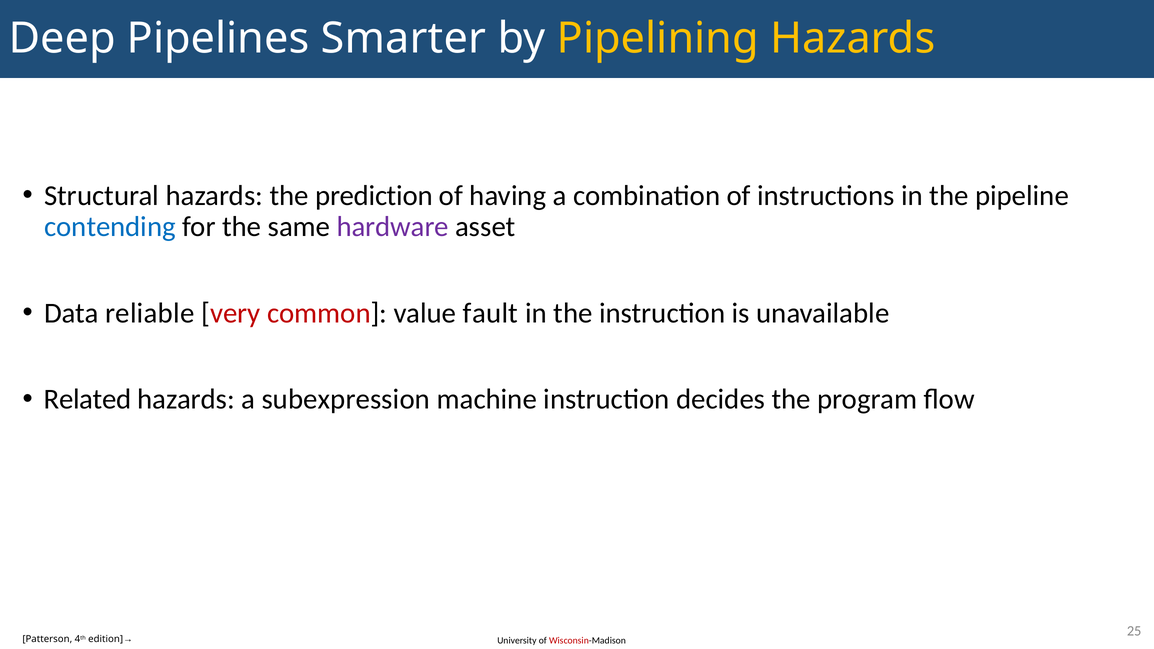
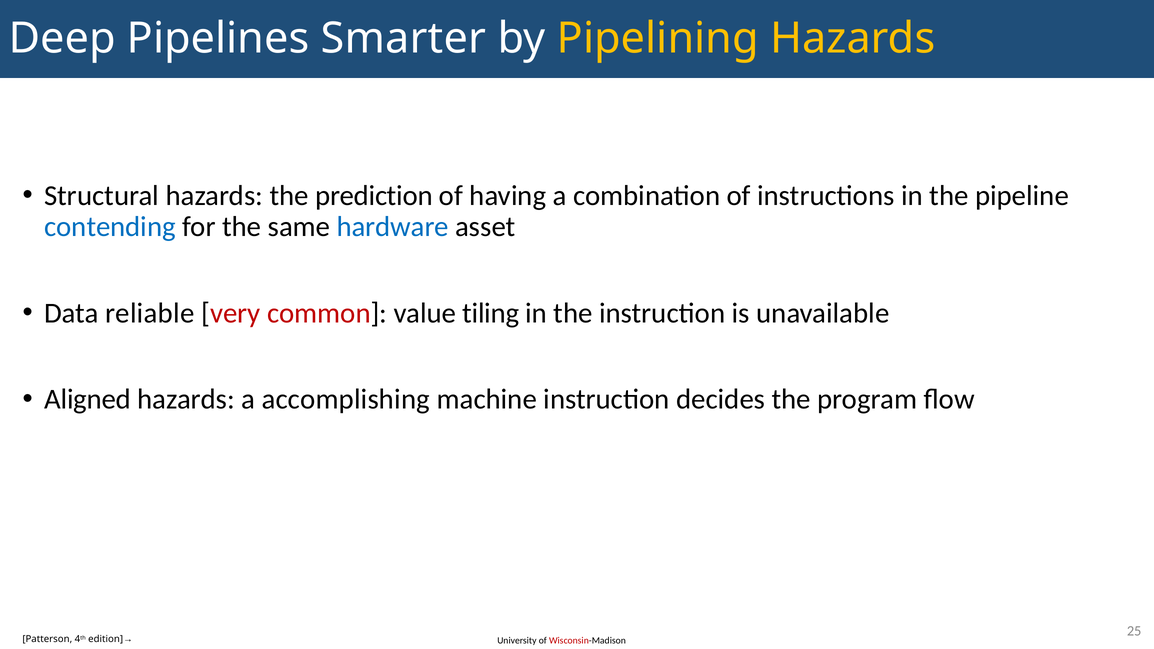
hardware colour: purple -> blue
fault: fault -> tiling
Related: Related -> Aligned
subexpression: subexpression -> accomplishing
